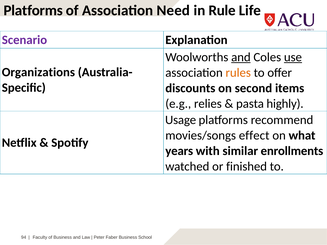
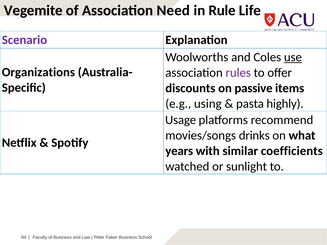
Platforms at (33, 10): Platforms -> Vegemite
and at (241, 57) underline: present -> none
rules colour: orange -> purple
second: second -> passive
relies: relies -> using
effect: effect -> drinks
enrollments: enrollments -> coefficients
finished: finished -> sunlight
